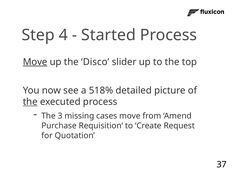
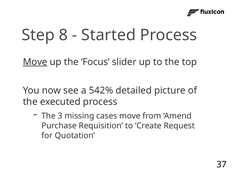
4: 4 -> 8
Disco: Disco -> Focus
518%: 518% -> 542%
the at (30, 102) underline: present -> none
